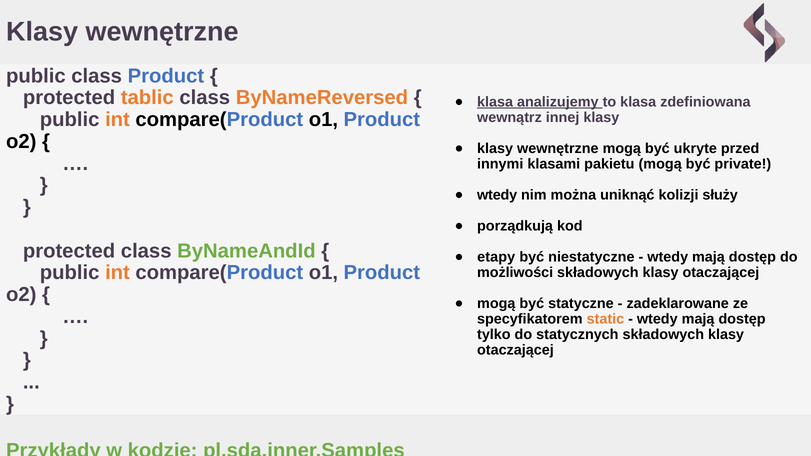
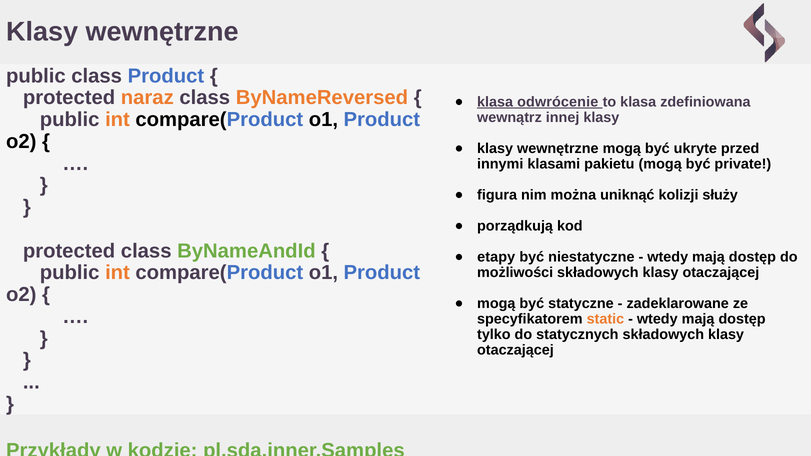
tablic: tablic -> naraz
analizujemy: analizujemy -> odwrócenie
wtedy at (497, 195): wtedy -> figura
